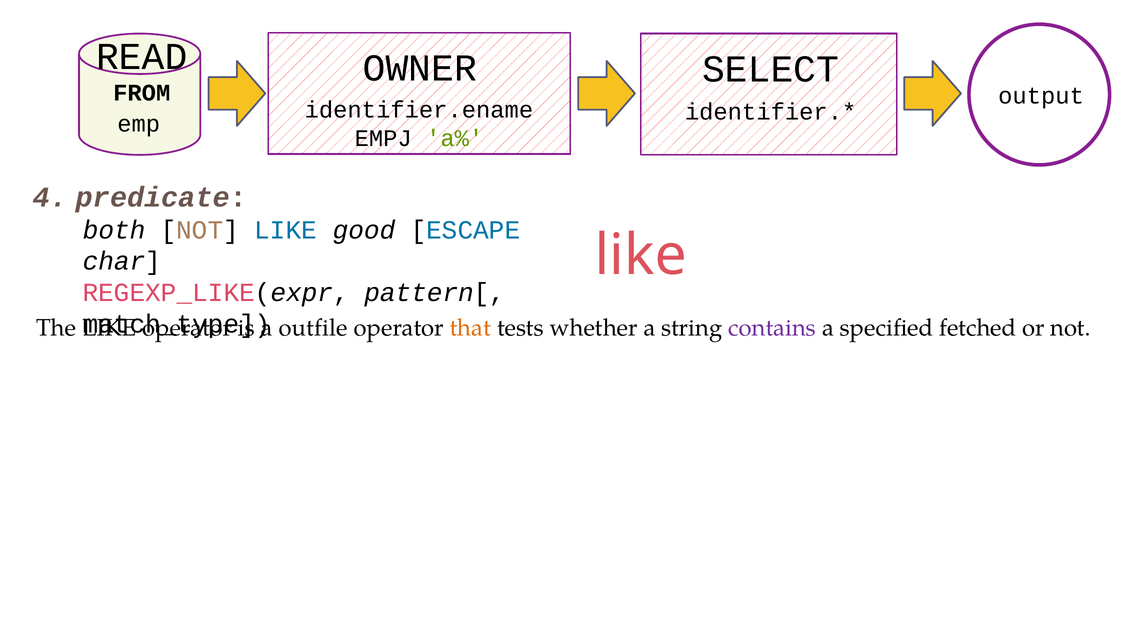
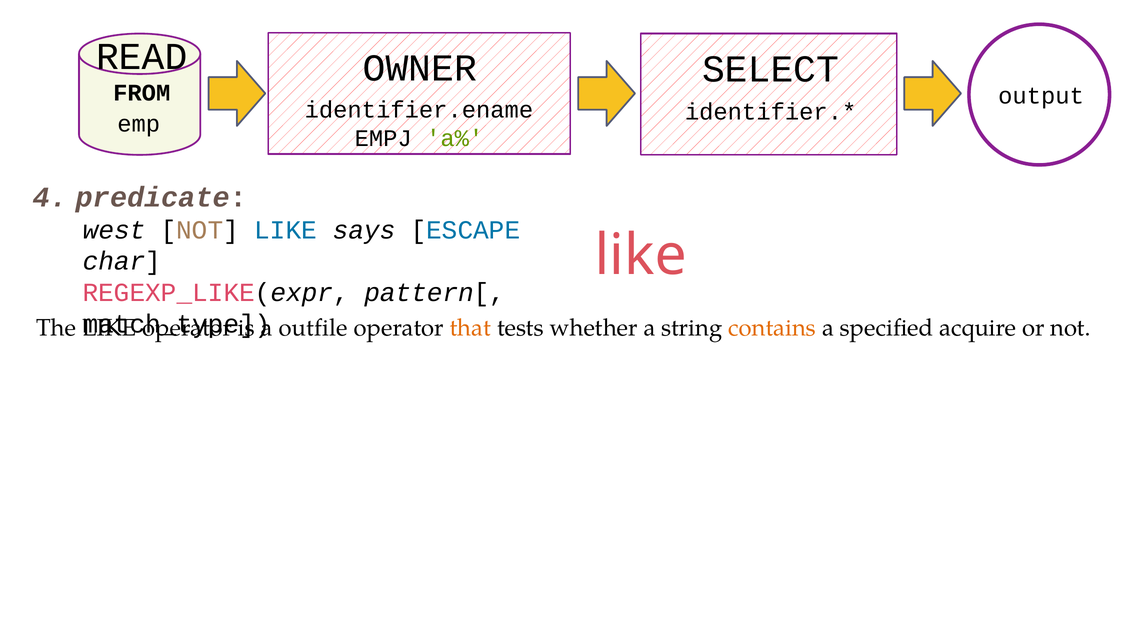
both: both -> west
good: good -> says
contains colour: purple -> orange
fetched: fetched -> acquire
